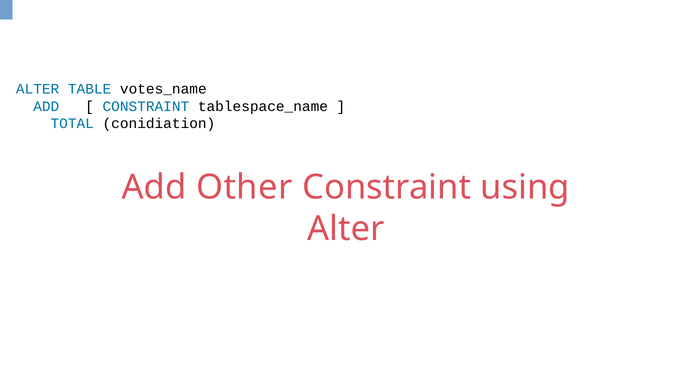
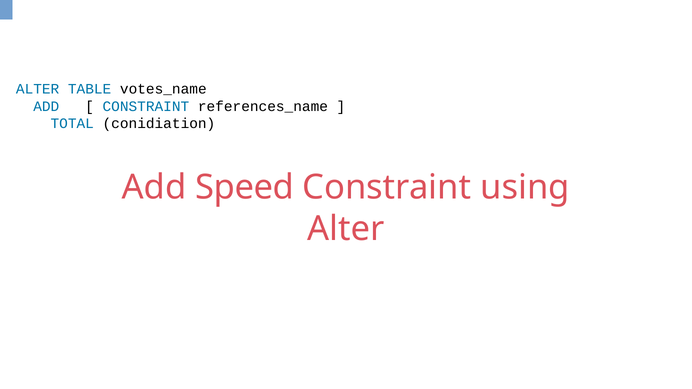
tablespace_name: tablespace_name -> references_name
Other: Other -> Speed
